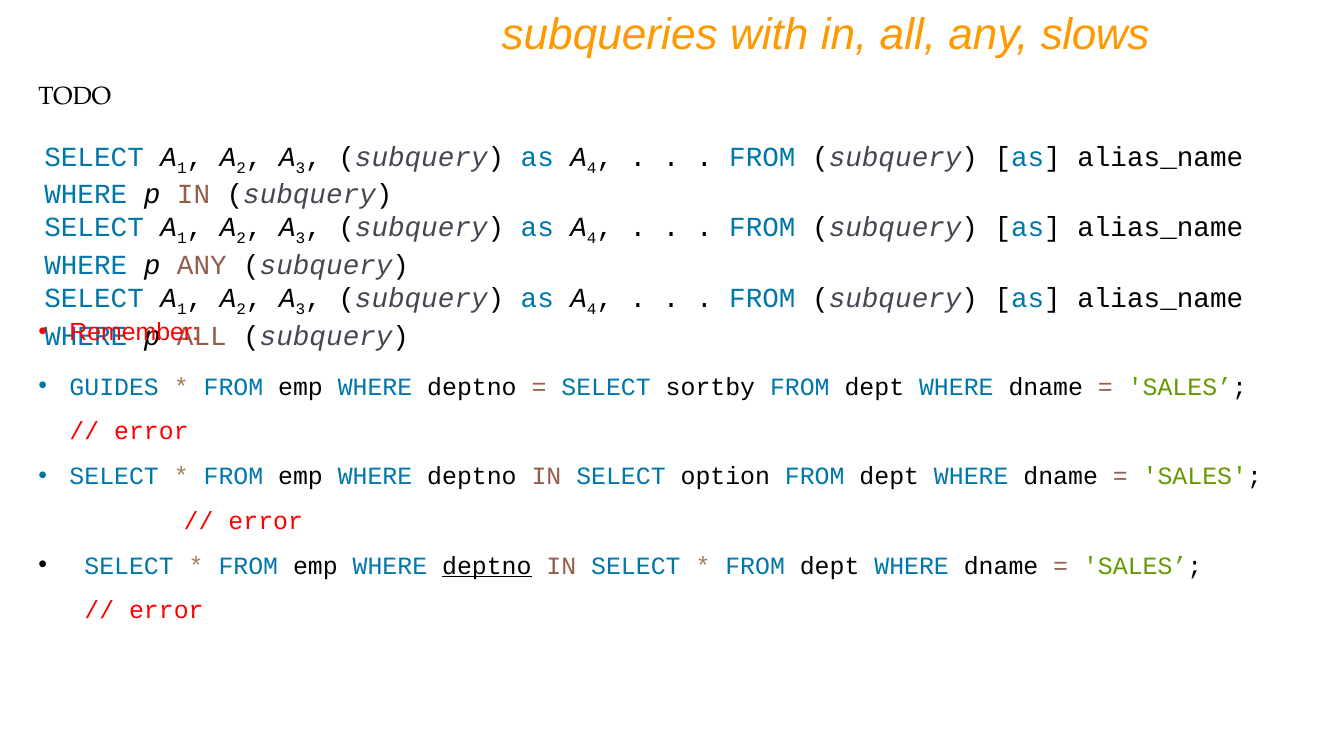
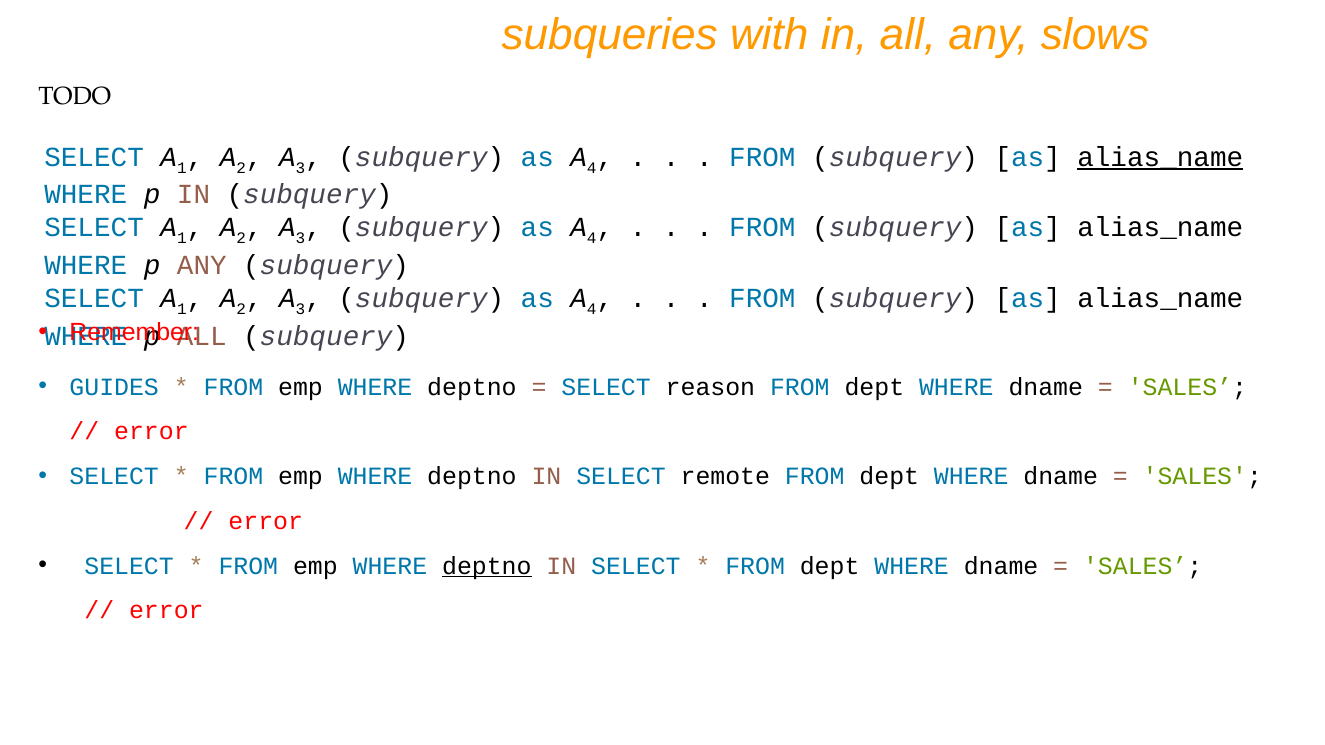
alias_name at (1160, 157) underline: none -> present
sortby: sortby -> reason
option: option -> remote
